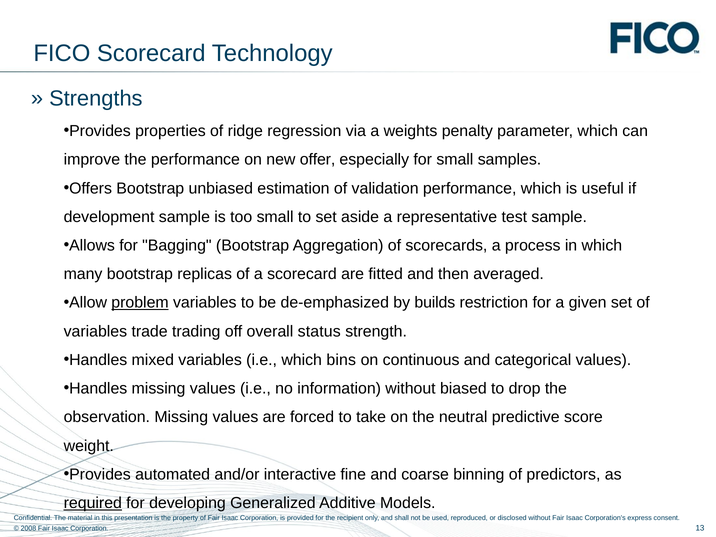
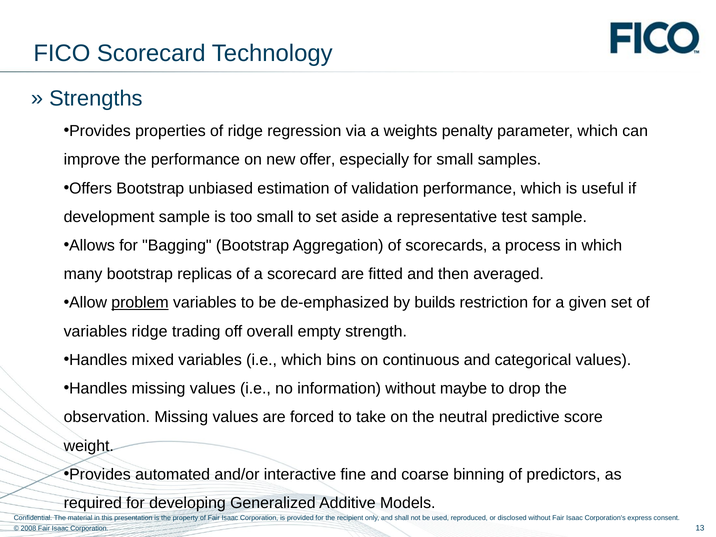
variables trade: trade -> ridge
status: status -> empty
biased: biased -> maybe
required underline: present -> none
